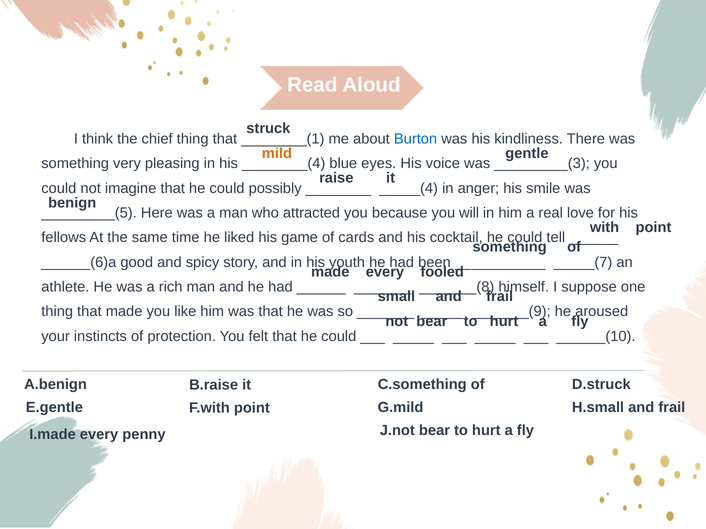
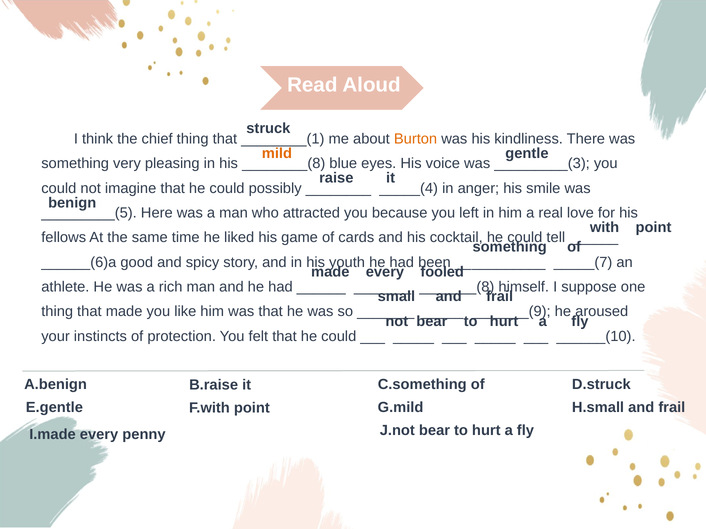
Burton colour: blue -> orange
________(4: ________(4 -> ________(8
will: will -> left
